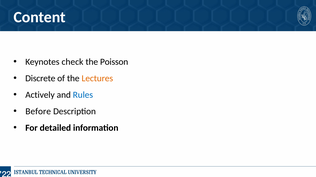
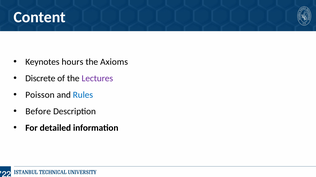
check: check -> hours
Poisson: Poisson -> Axioms
Lectures colour: orange -> purple
Actively: Actively -> Poisson
